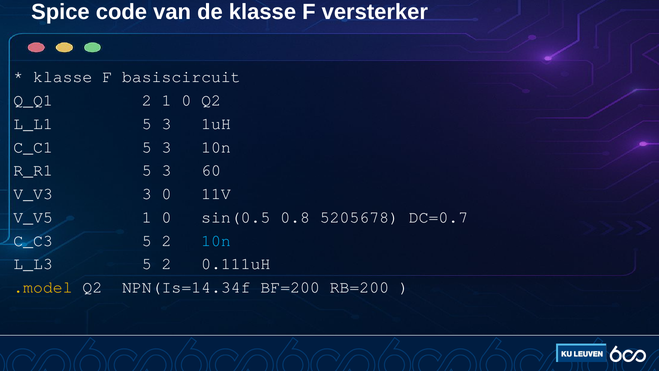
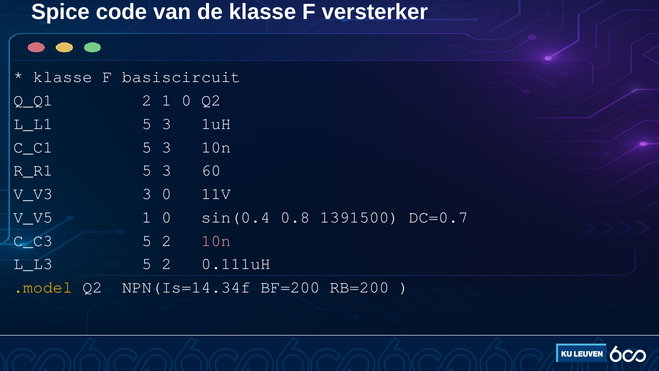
sin(0.5: sin(0.5 -> sin(0.4
5205678: 5205678 -> 1391500
10n at (216, 240) colour: light blue -> pink
